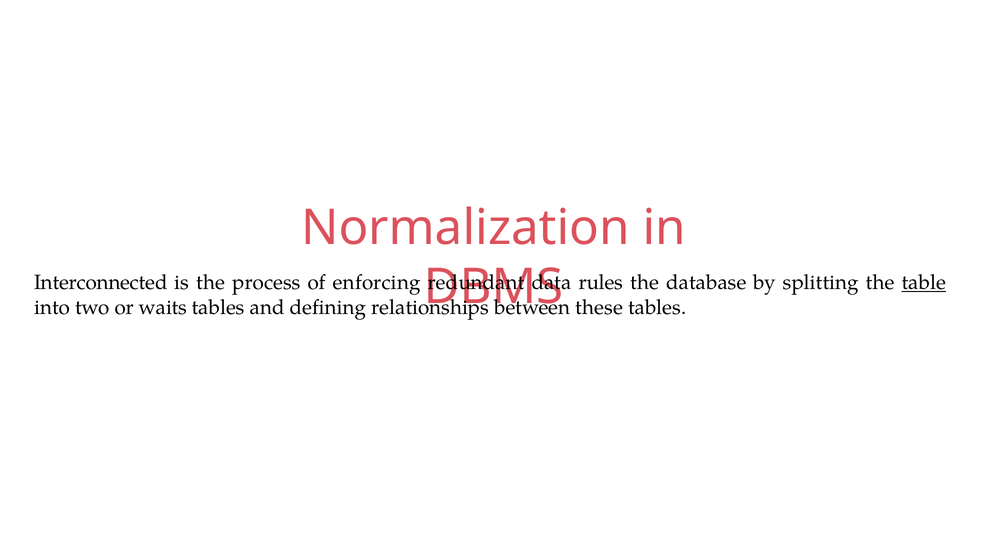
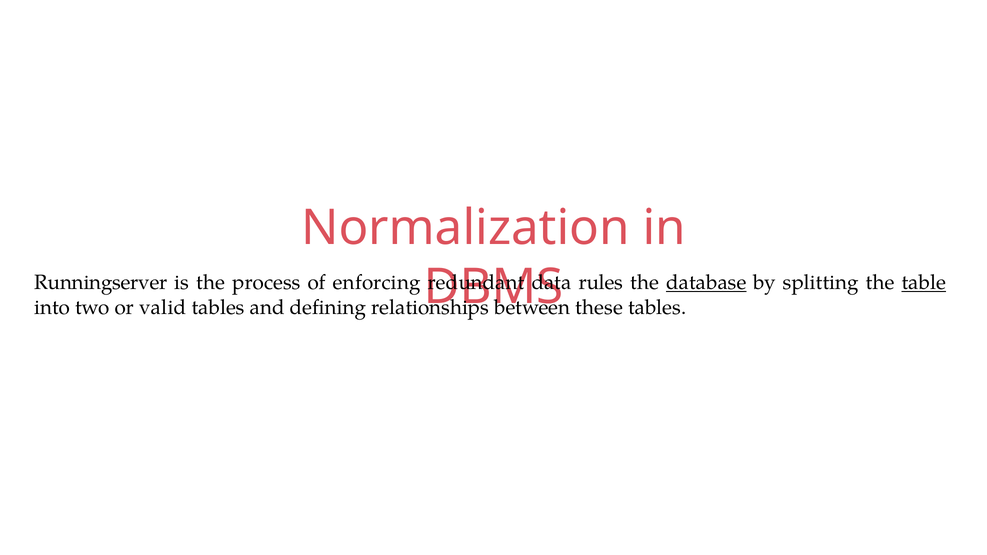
Interconnected: Interconnected -> Runningserver
database underline: none -> present
waits: waits -> valid
